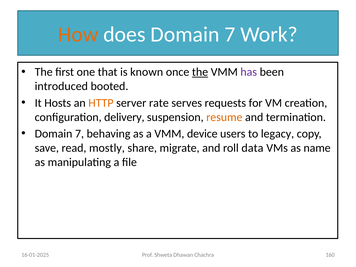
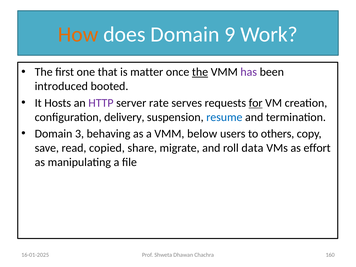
does Domain 7: 7 -> 9
known: known -> matter
HTTP colour: orange -> purple
for underline: none -> present
resume colour: orange -> blue
7 at (80, 134): 7 -> 3
device: device -> below
legacy: legacy -> others
mostly: mostly -> copied
name: name -> effort
